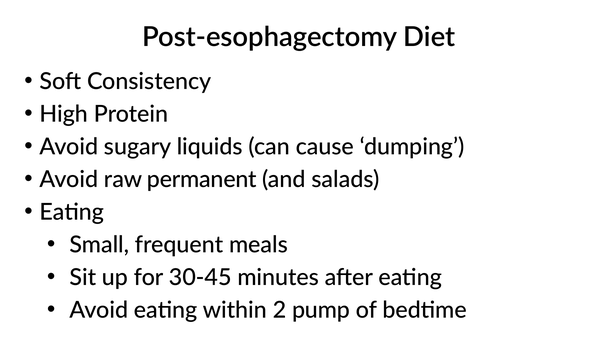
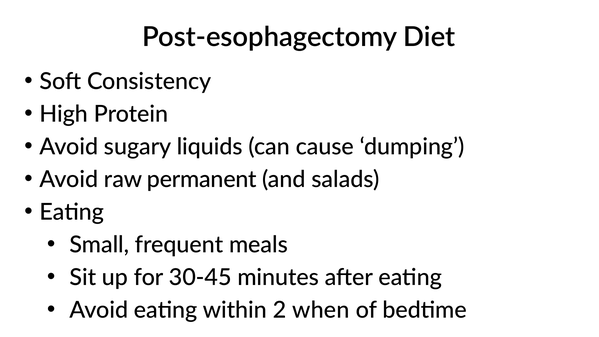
pump: pump -> when
